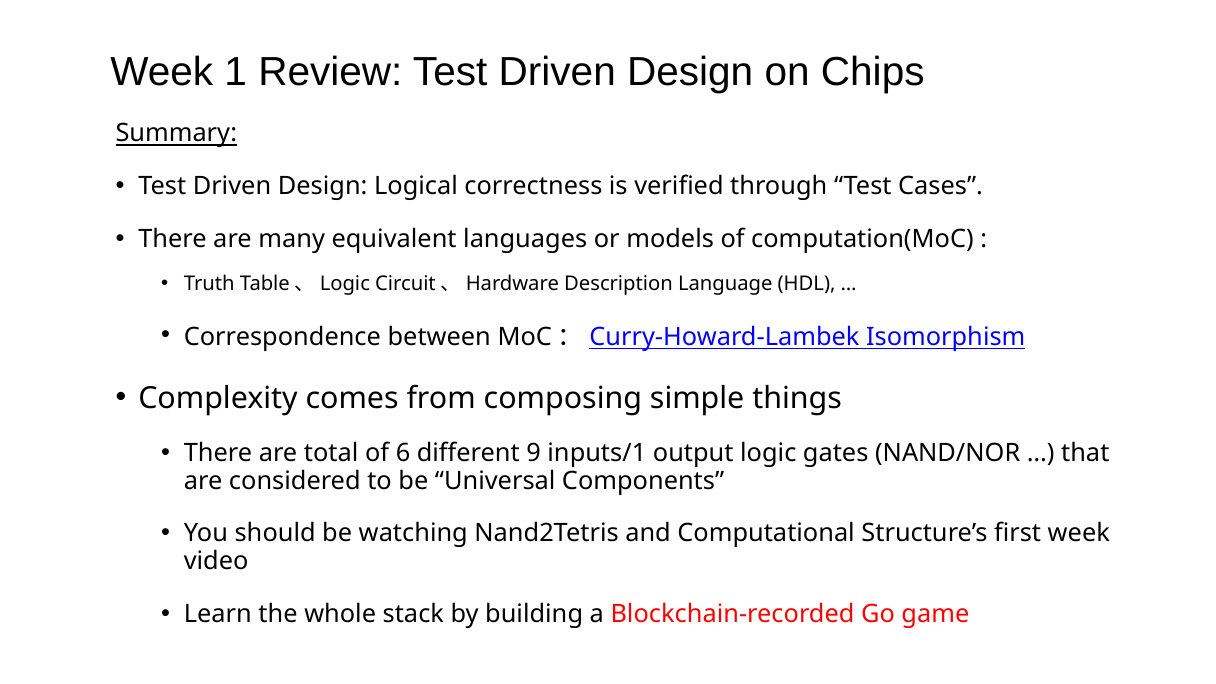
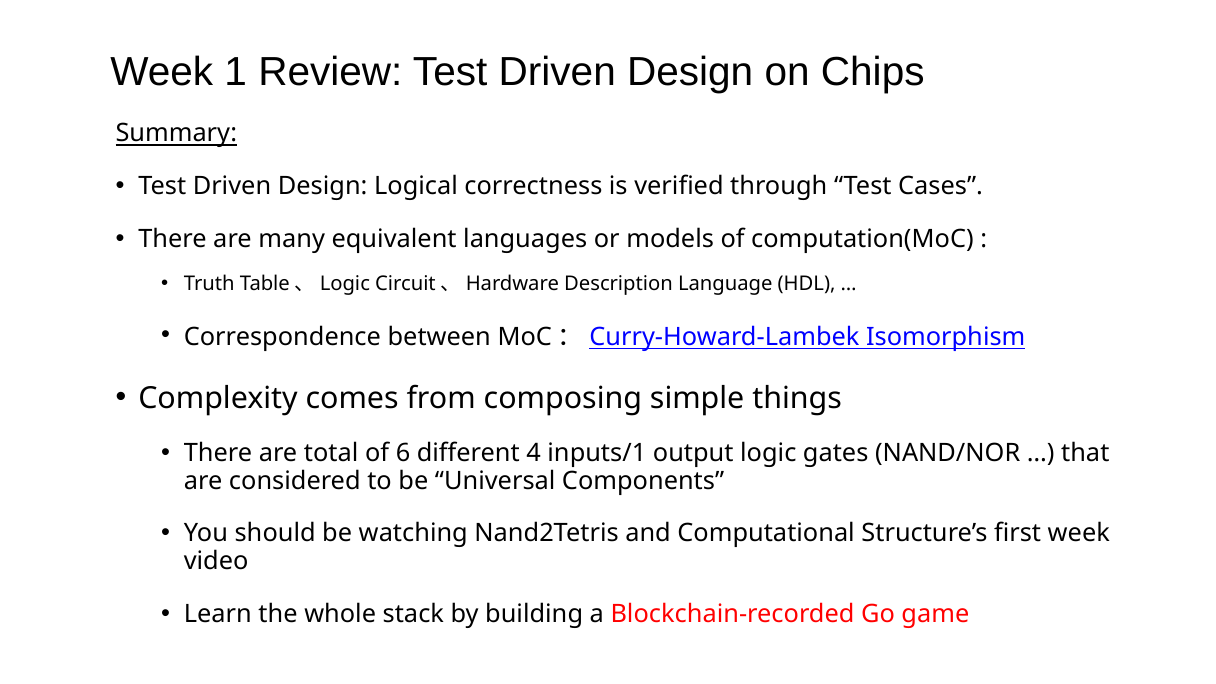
9: 9 -> 4
